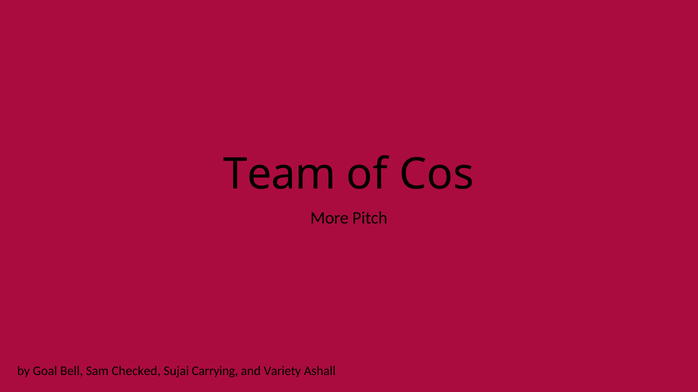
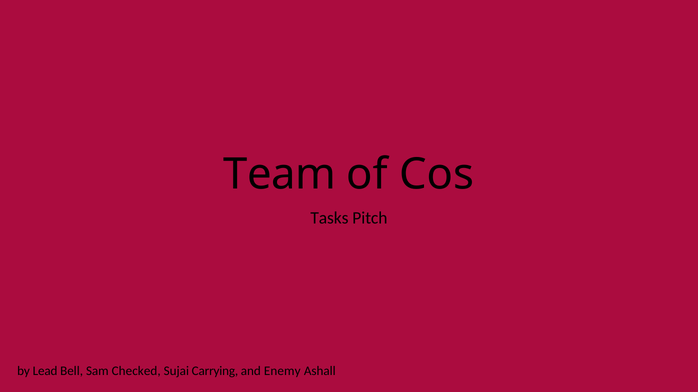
More: More -> Tasks
Goal: Goal -> Lead
Variety: Variety -> Enemy
